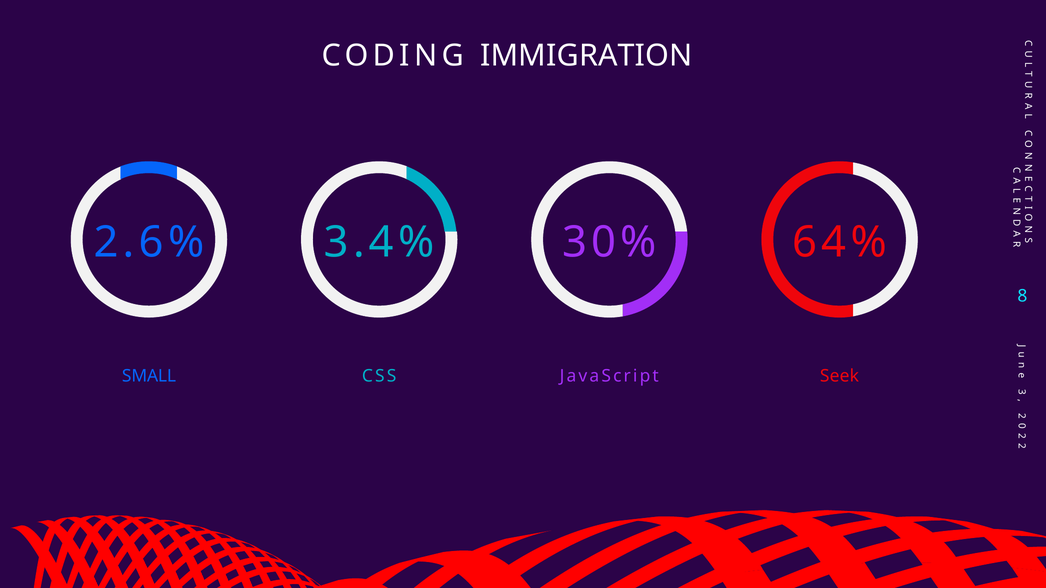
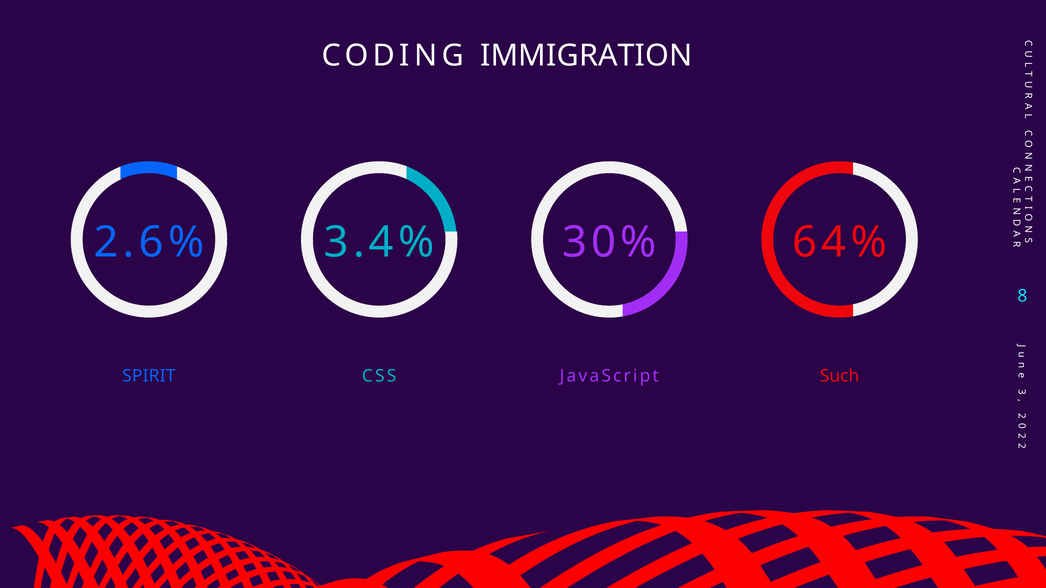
SMALL: SMALL -> SPIRIT
Seek: Seek -> Such
